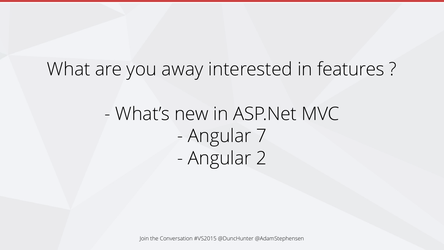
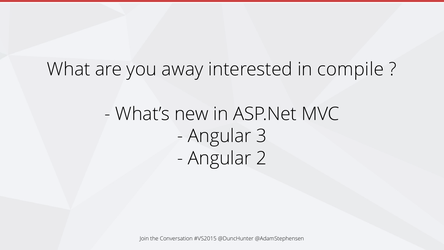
features: features -> compile
7: 7 -> 3
